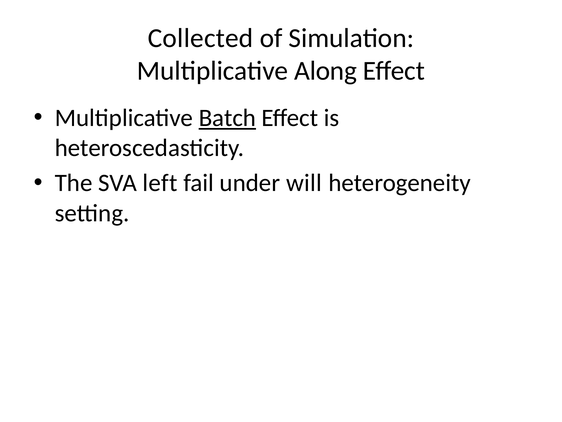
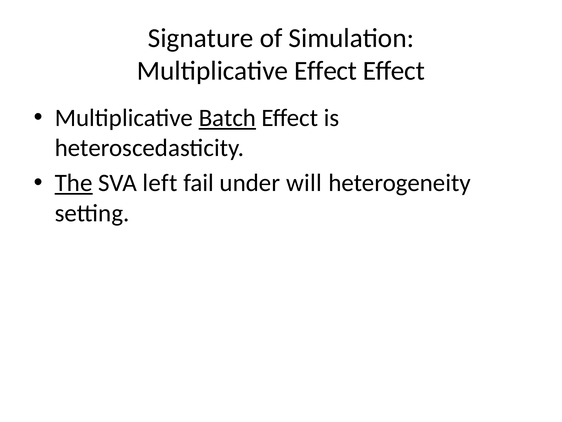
Collected: Collected -> Signature
Multiplicative Along: Along -> Effect
The underline: none -> present
